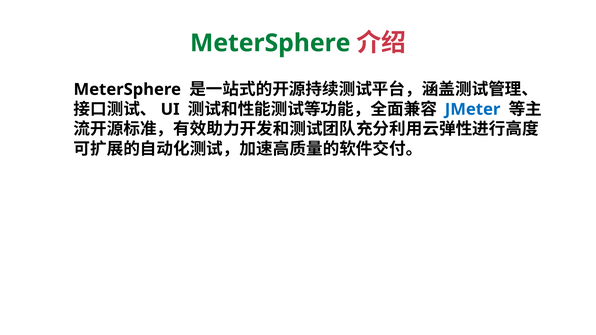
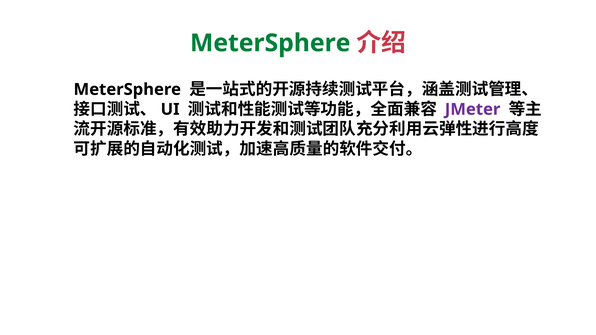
JMeter colour: blue -> purple
